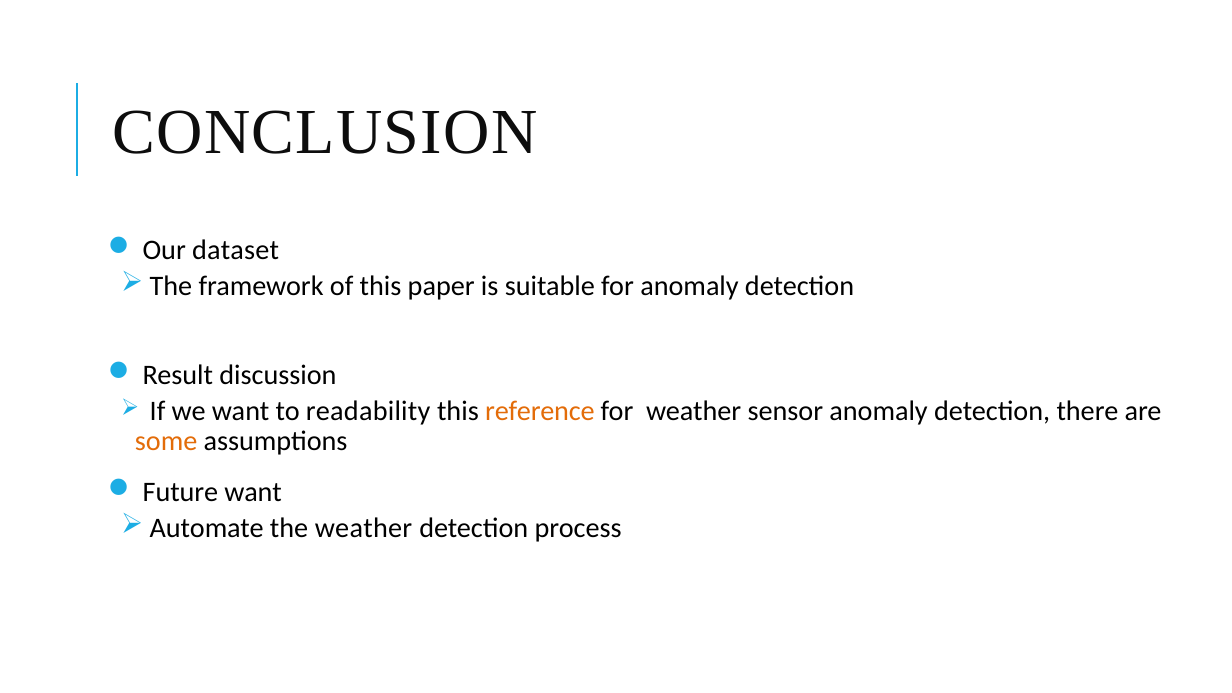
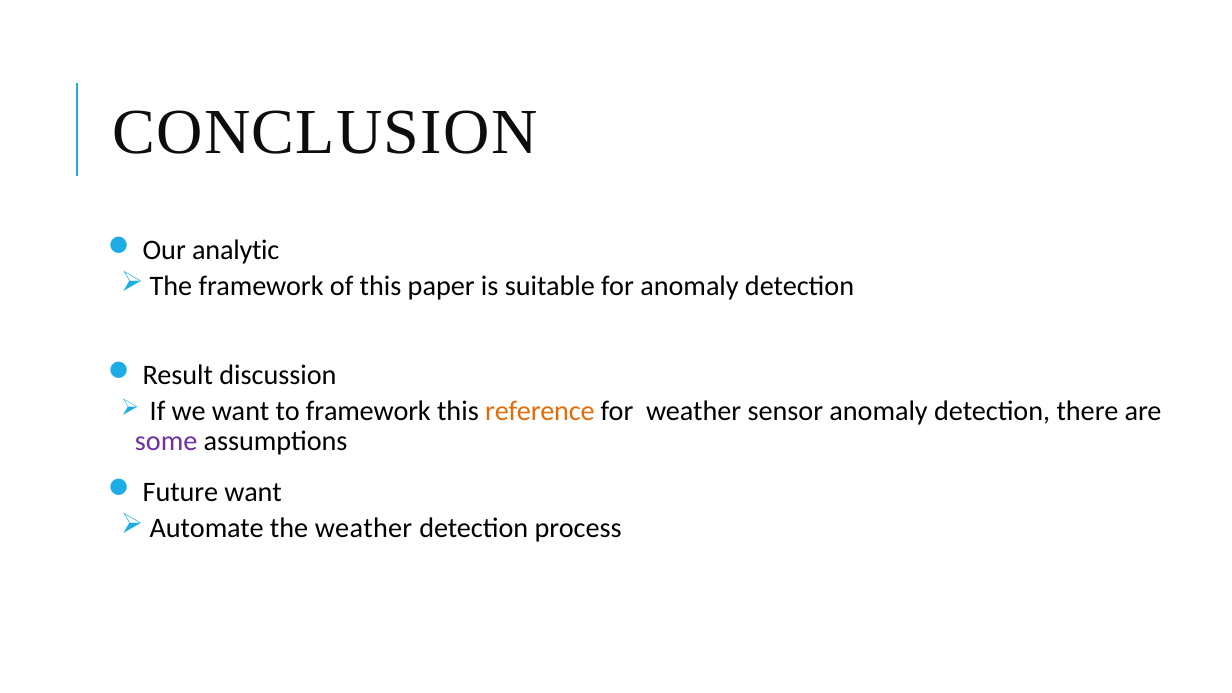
dataset: dataset -> analytic
to readability: readability -> framework
some colour: orange -> purple
